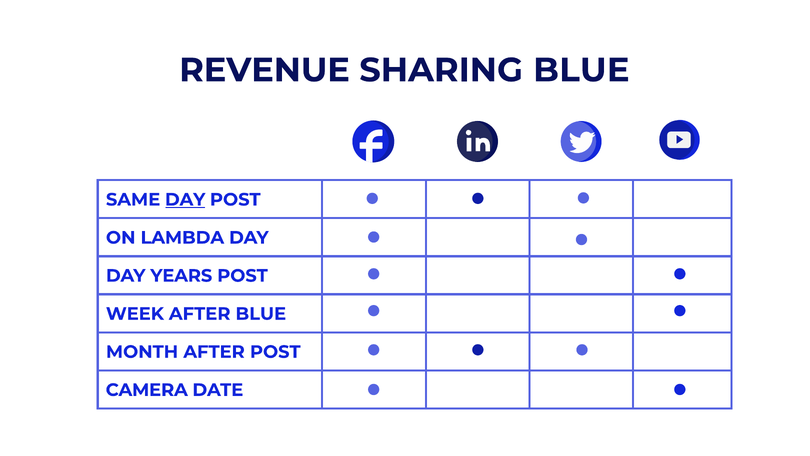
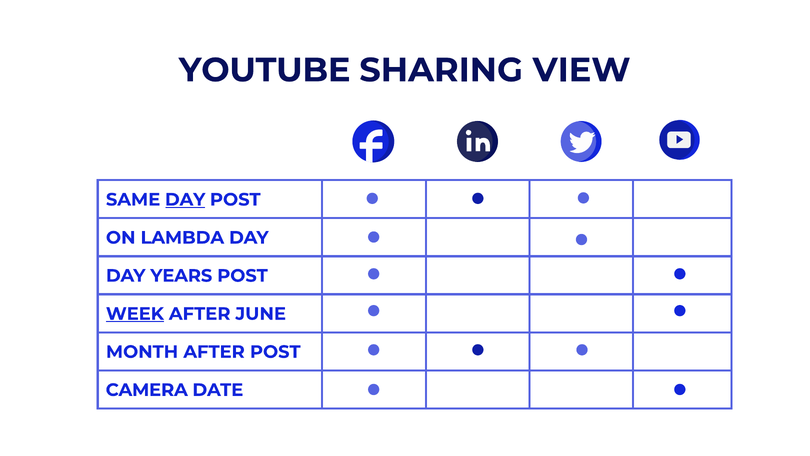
REVENUE: REVENUE -> YOUTUBE
SHARING BLUE: BLUE -> VIEW
WEEK underline: none -> present
AFTER BLUE: BLUE -> JUNE
